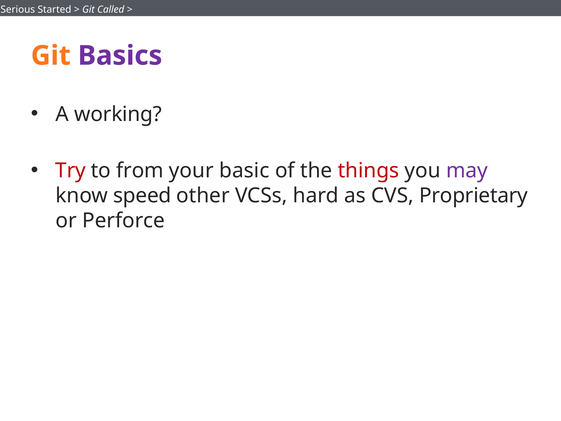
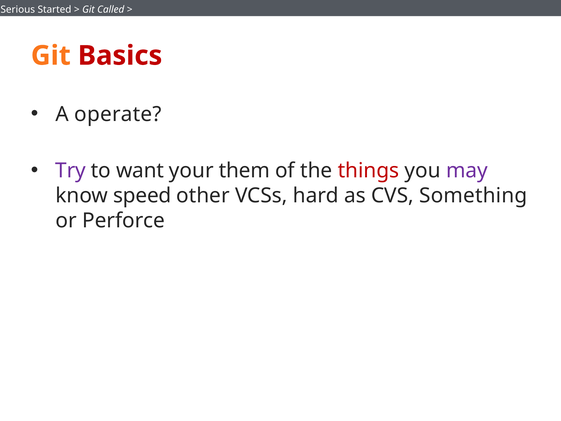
Basics colour: purple -> red
working: working -> operate
Try colour: red -> purple
from: from -> want
basic: basic -> them
Proprietary: Proprietary -> Something
